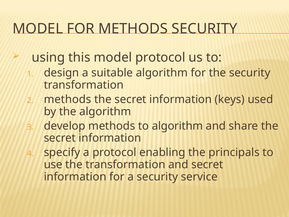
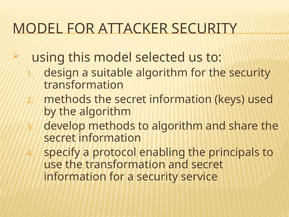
FOR METHODS: METHODS -> ATTACKER
model protocol: protocol -> selected
